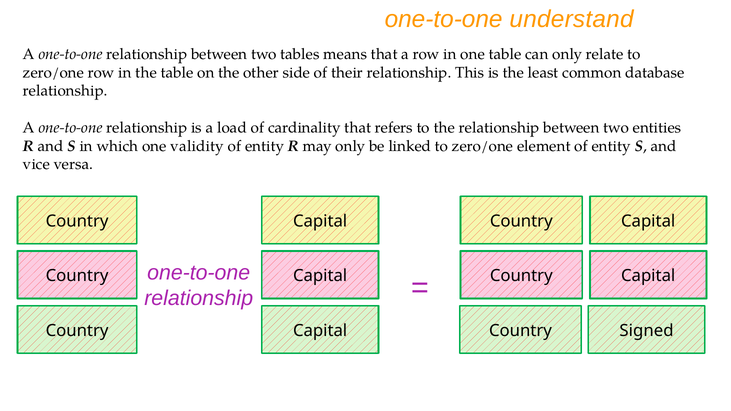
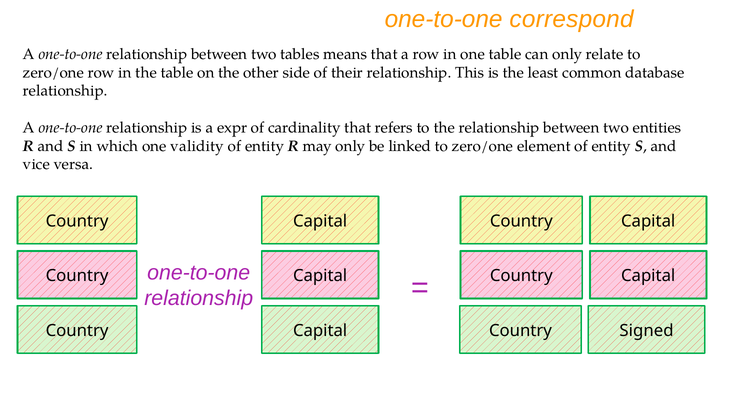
understand: understand -> correspond
load: load -> expr
